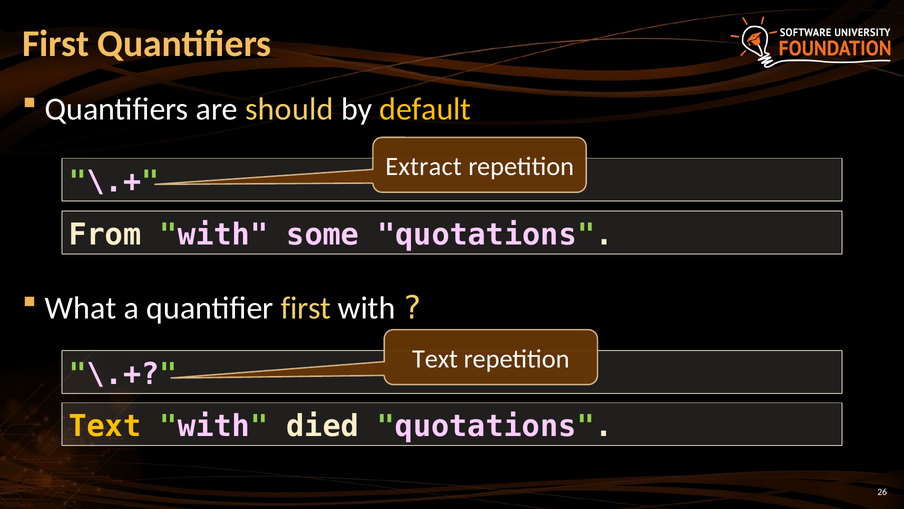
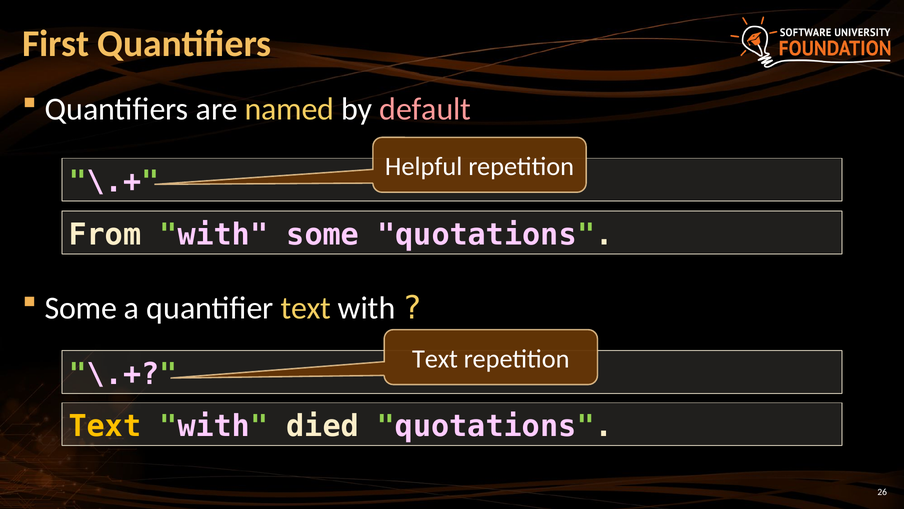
should: should -> named
default colour: yellow -> pink
Extract: Extract -> Helpful
What at (81, 308): What -> Some
quantifier first: first -> text
